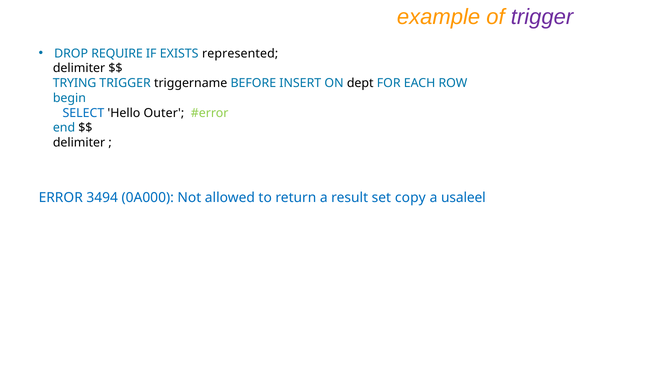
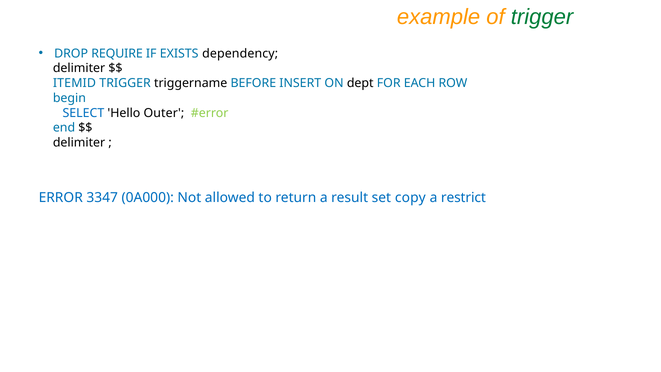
trigger at (542, 17) colour: purple -> green
represented: represented -> dependency
TRYING: TRYING -> ITEMID
3494: 3494 -> 3347
usaleel: usaleel -> restrict
